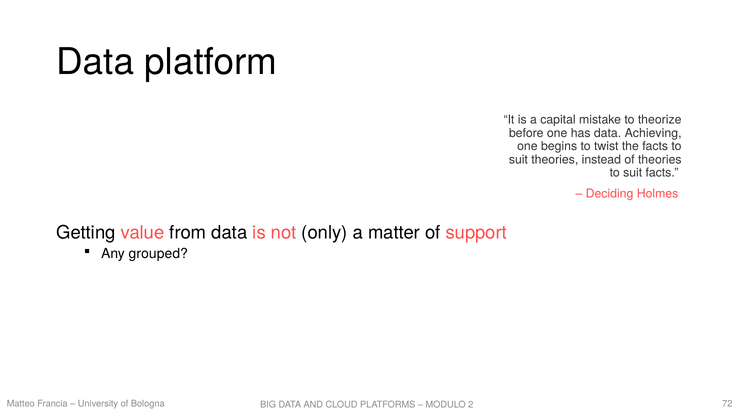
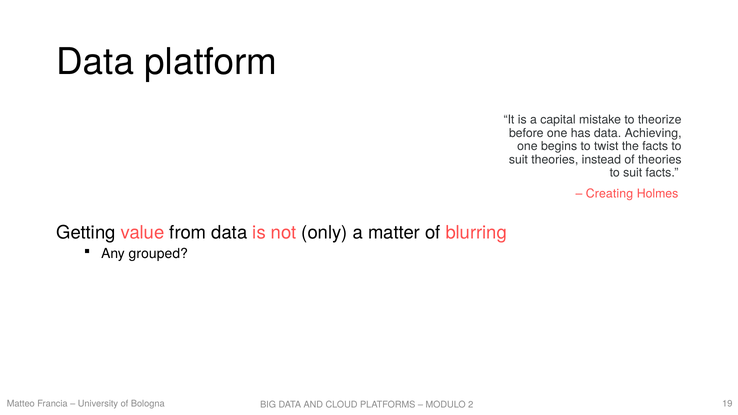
Deciding: Deciding -> Creating
support: support -> blurring
72: 72 -> 19
